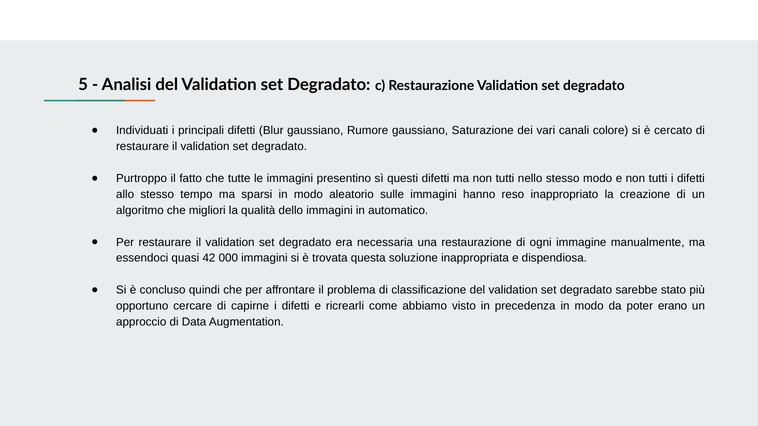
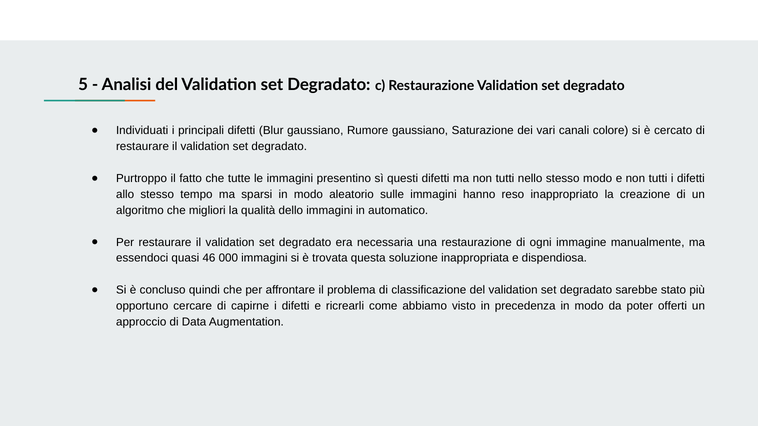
42: 42 -> 46
erano: erano -> offerti
